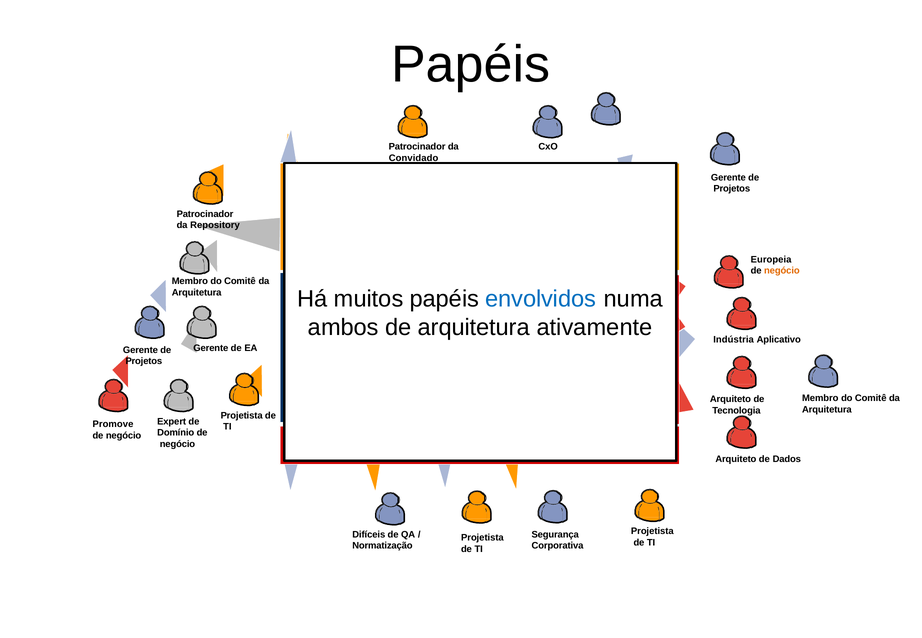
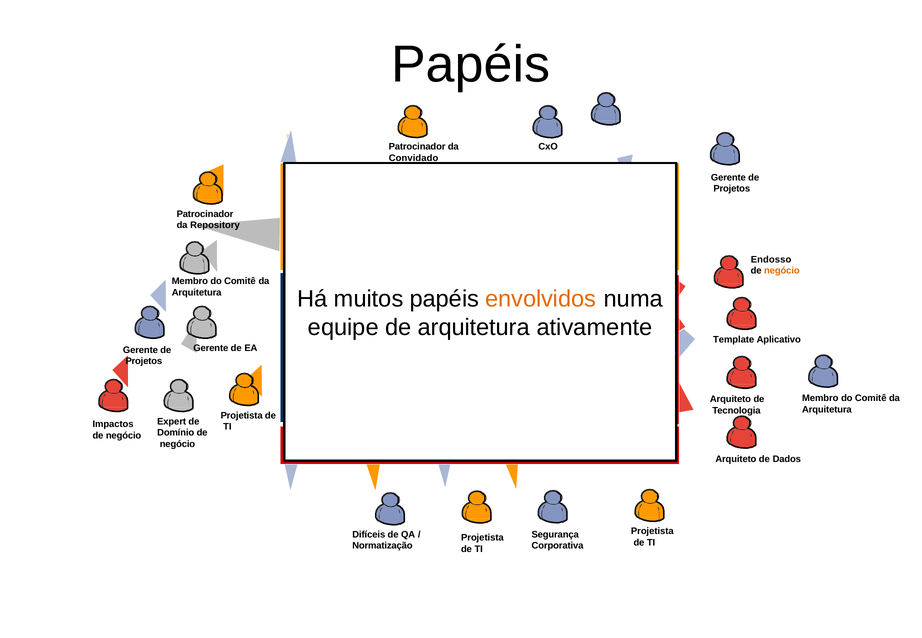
Europeia: Europeia -> Endosso
envolvidos colour: blue -> orange
ambos: ambos -> equipe
Indústria: Indústria -> Template
Promove: Promove -> Impactos
